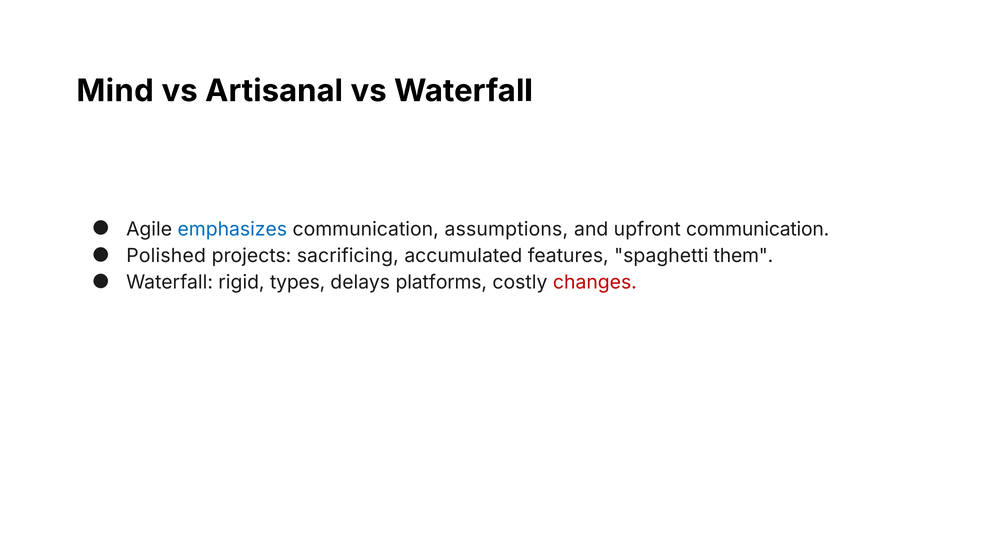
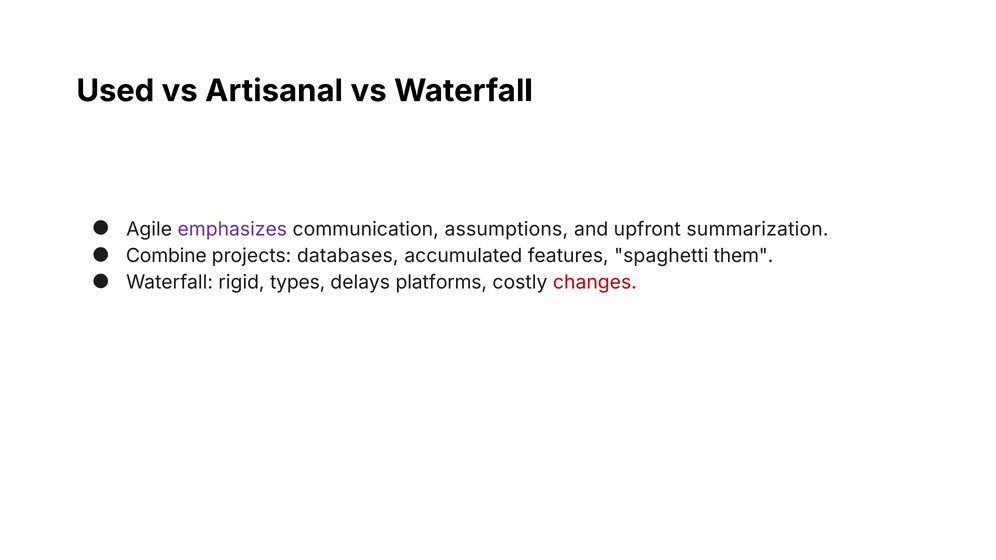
Mind: Mind -> Used
emphasizes colour: blue -> purple
upfront communication: communication -> summarization
Polished: Polished -> Combine
sacrificing: sacrificing -> databases
